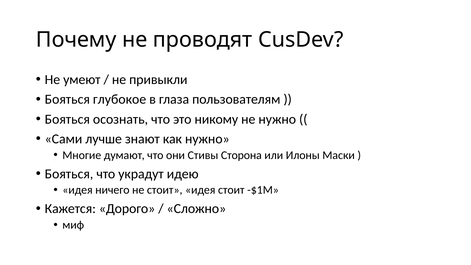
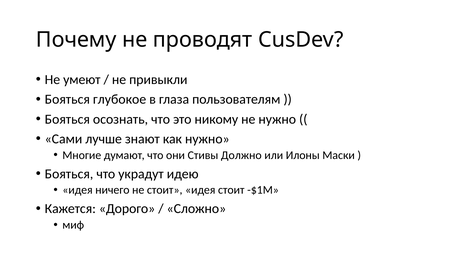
Сторона: Сторона -> Должно
